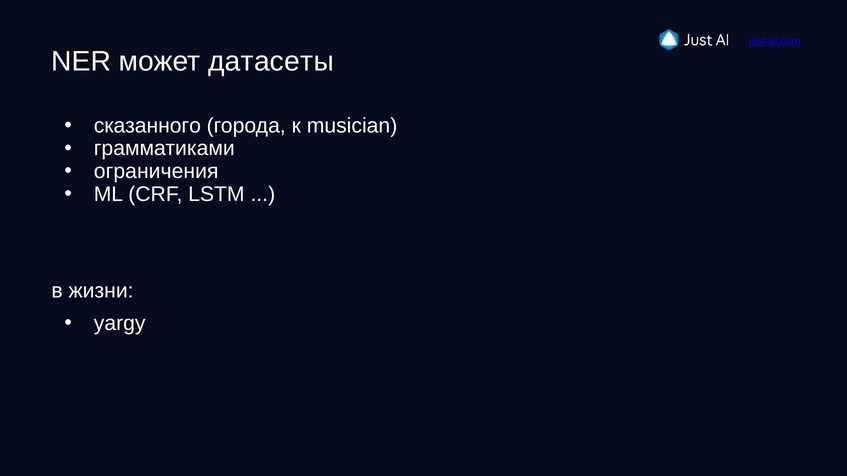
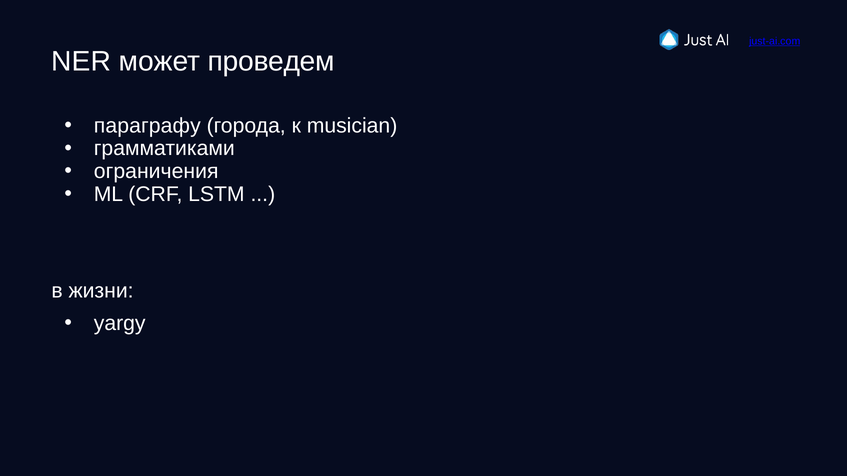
датасеты: датасеты -> проведем
сказанного: сказанного -> параграфу
